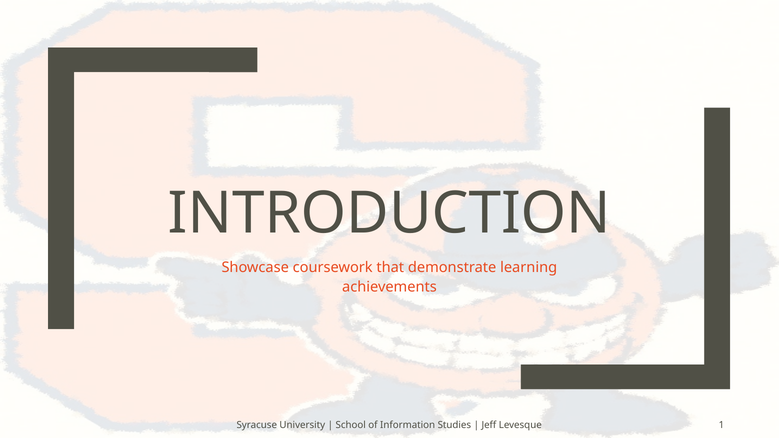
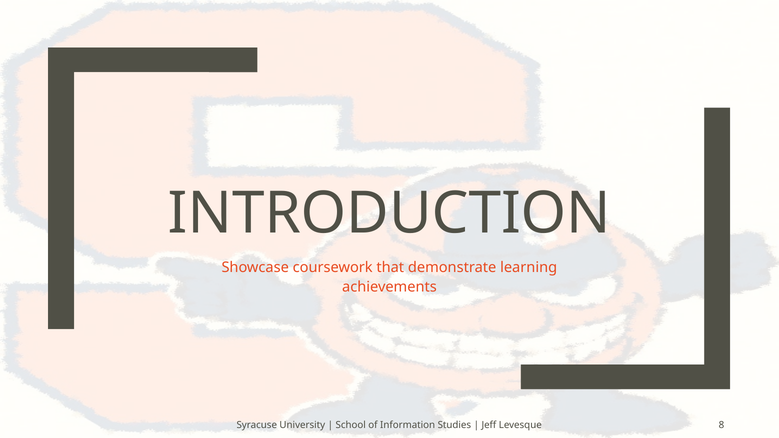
1: 1 -> 8
